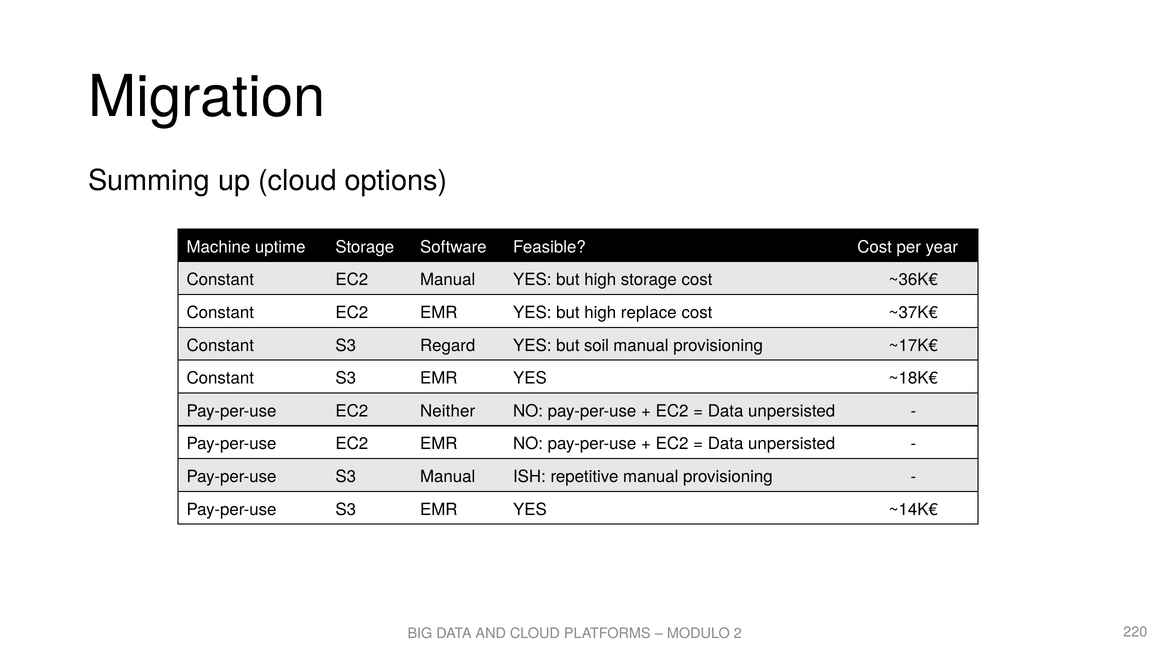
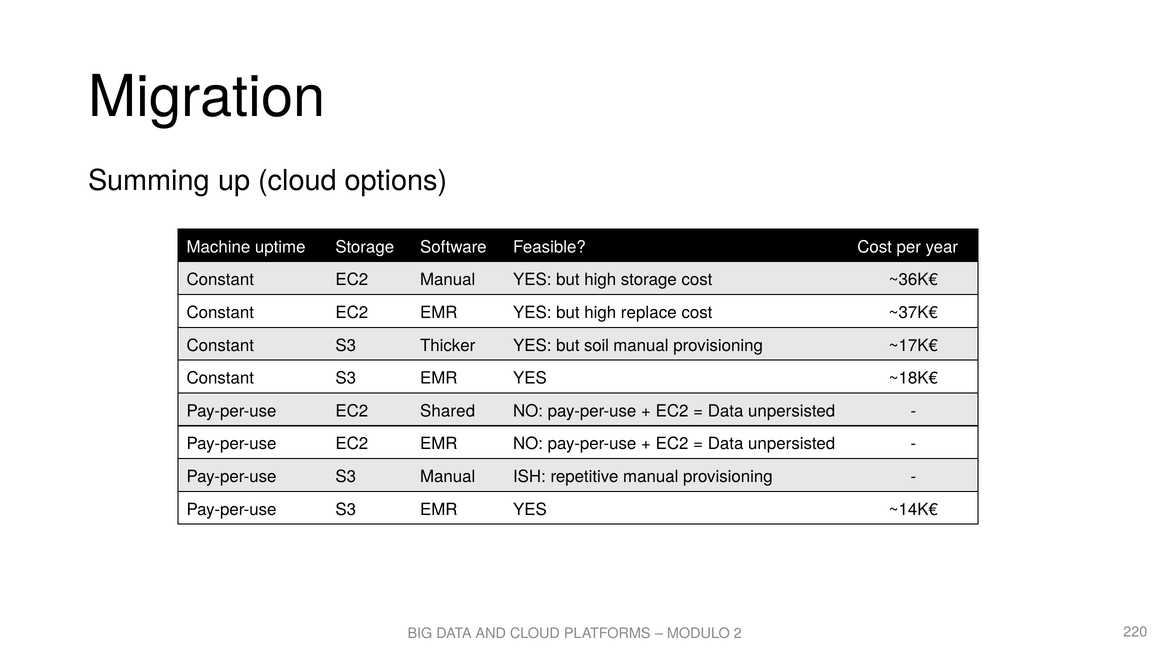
Regard: Regard -> Thicker
Neither: Neither -> Shared
